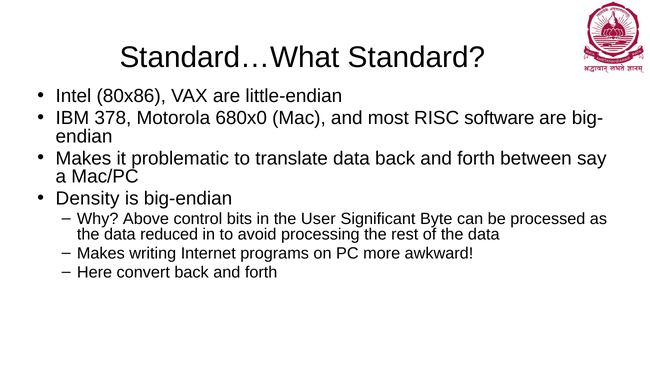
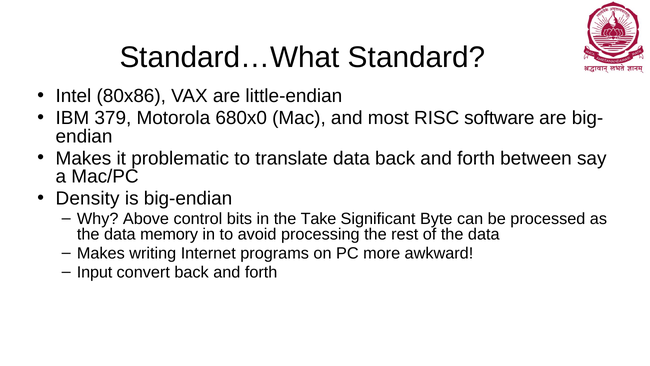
378: 378 -> 379
User: User -> Take
reduced: reduced -> memory
Here: Here -> Input
